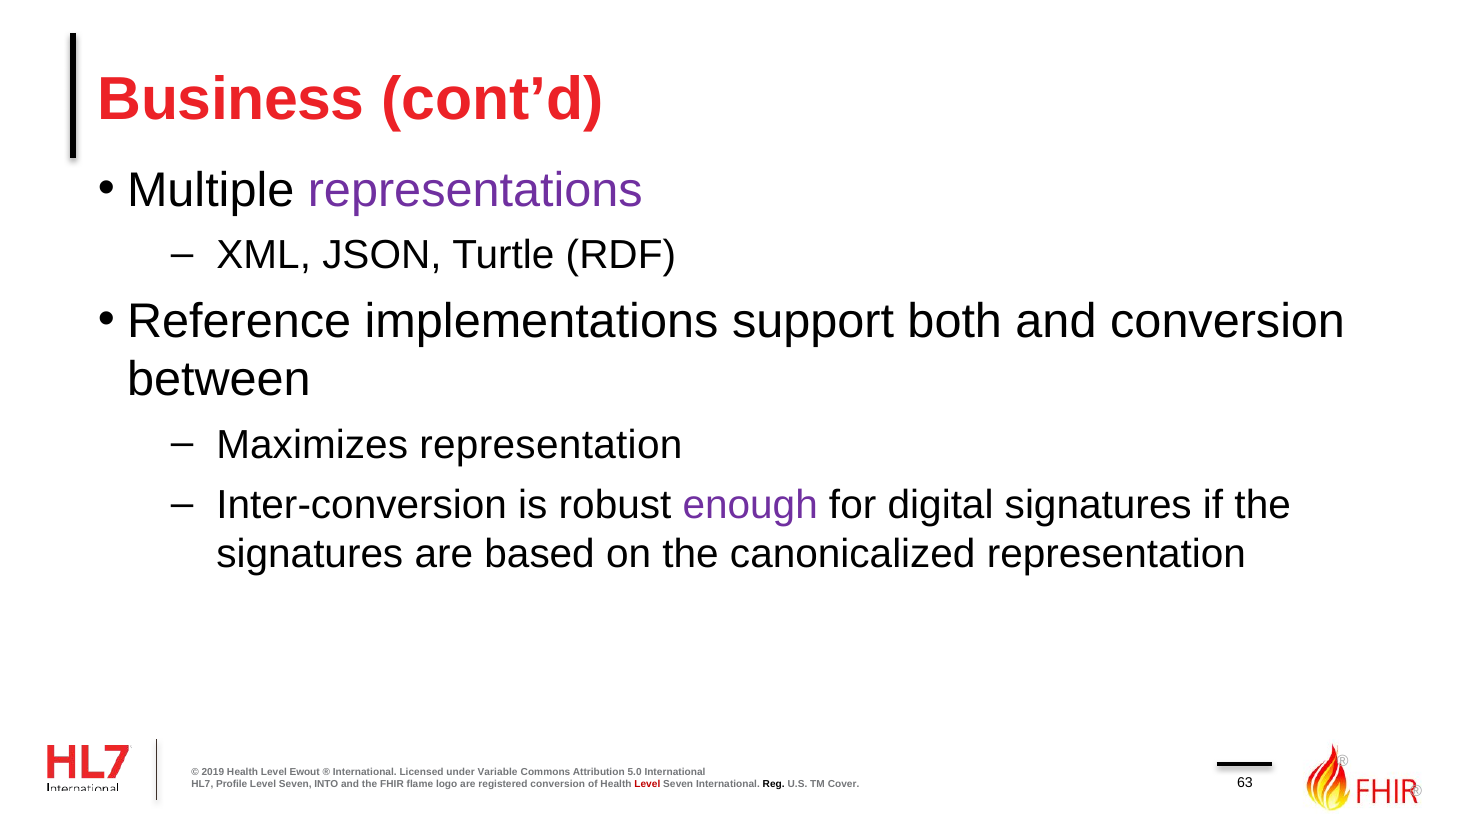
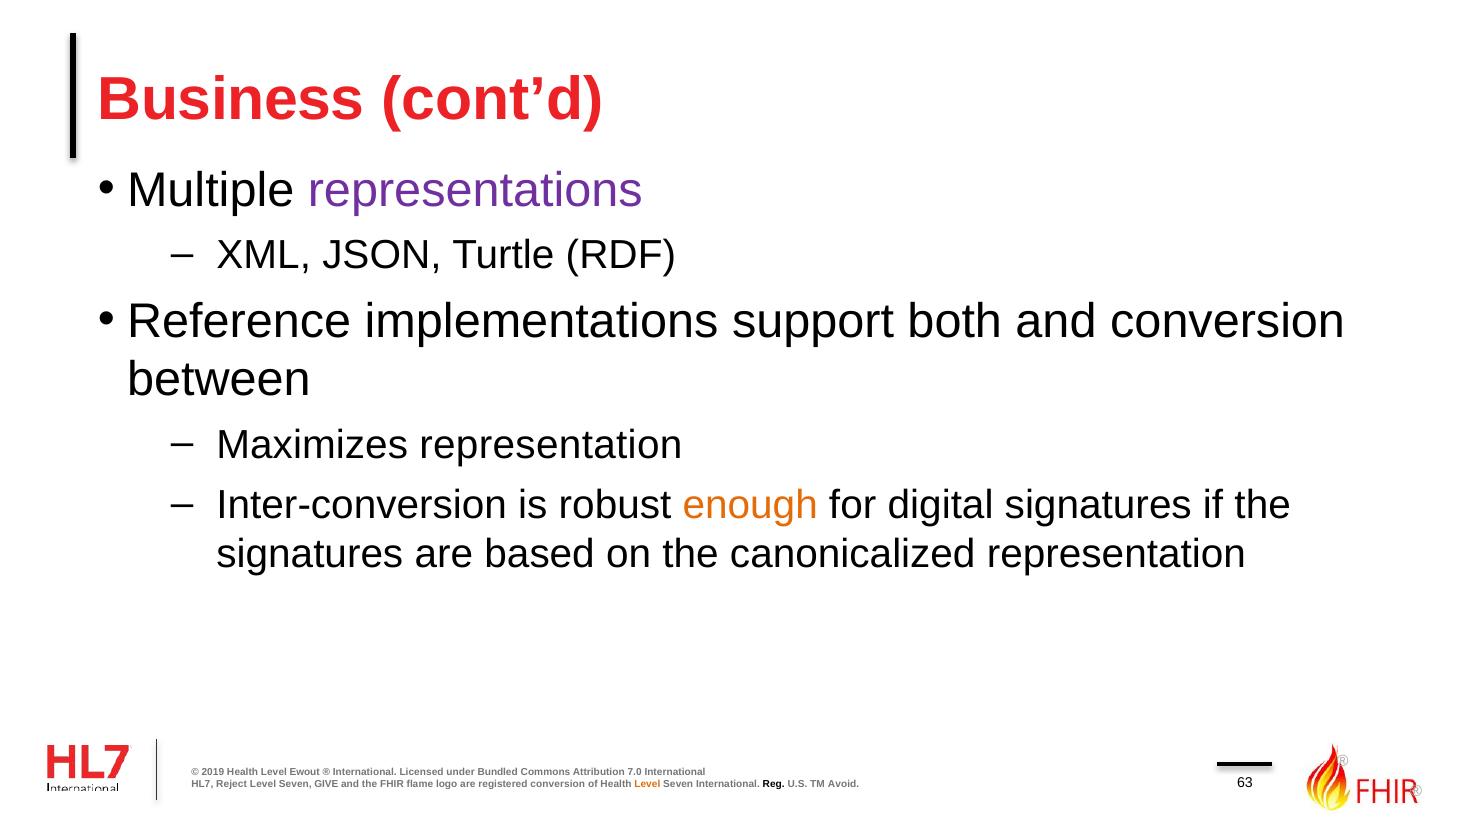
enough colour: purple -> orange
Variable: Variable -> Bundled
5.0: 5.0 -> 7.0
Profile: Profile -> Reject
INTO: INTO -> GIVE
Level at (647, 784) colour: red -> orange
Cover: Cover -> Avoid
